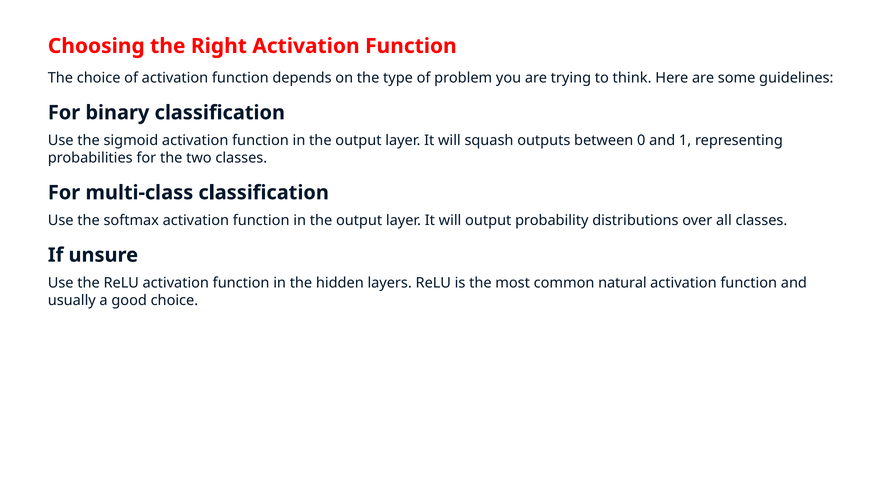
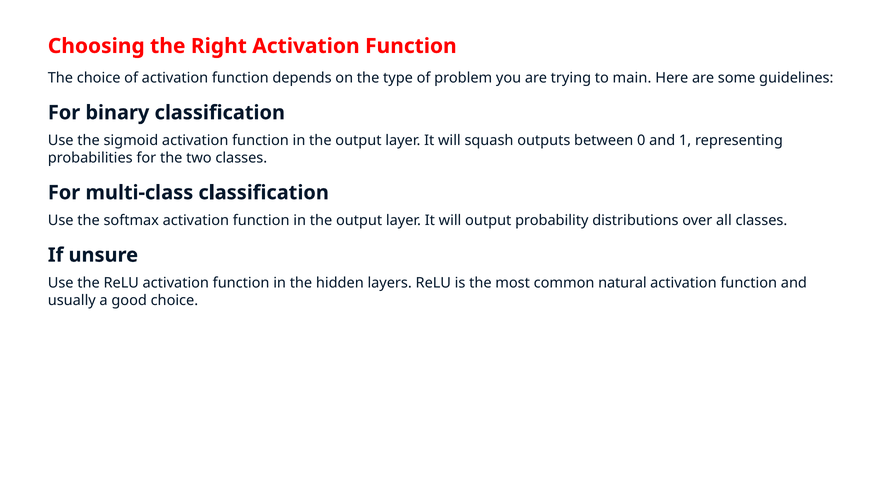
think: think -> main
